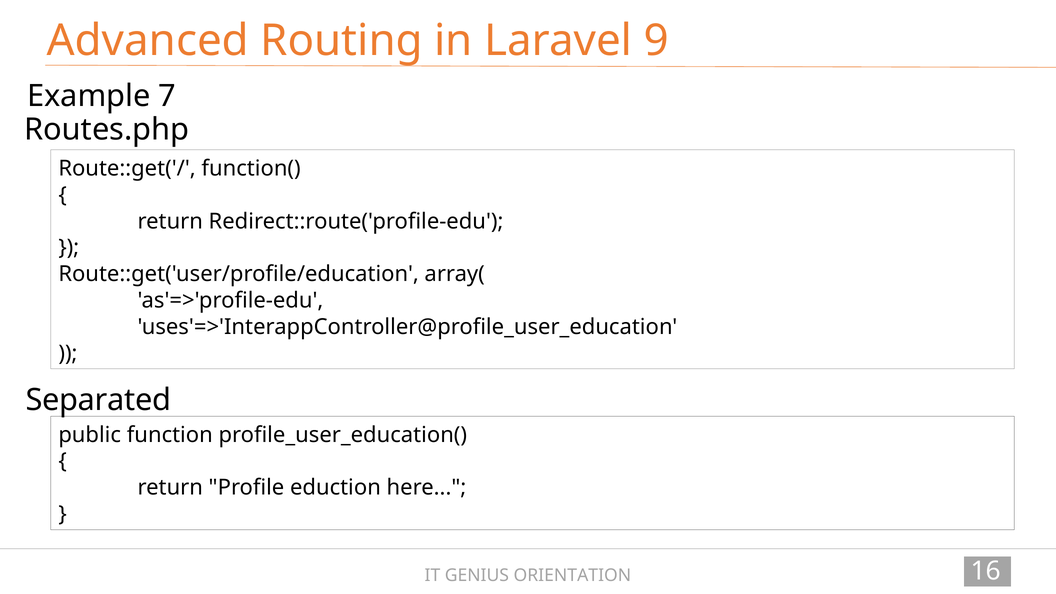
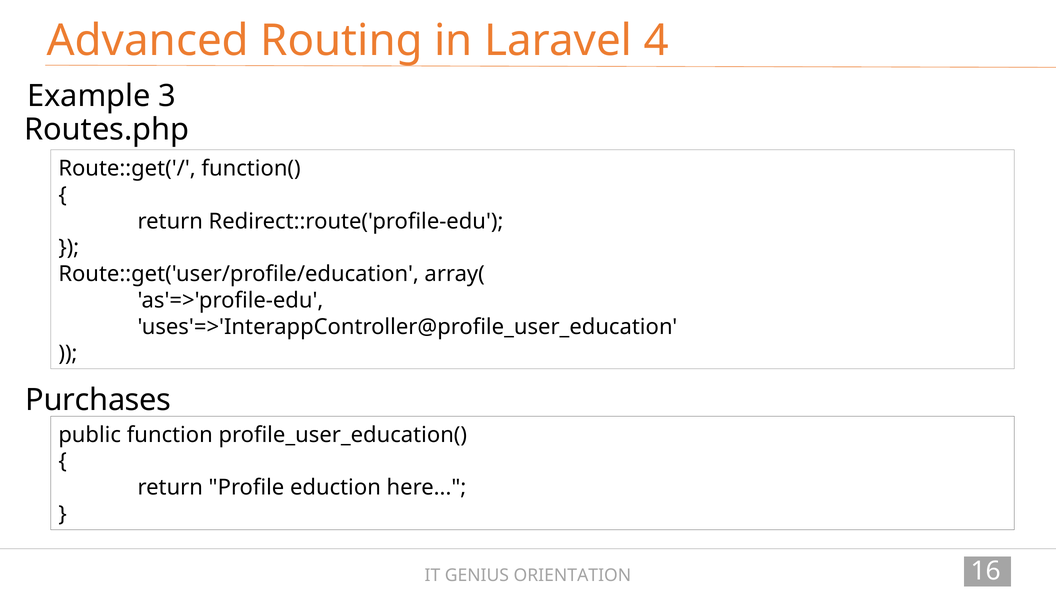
9: 9 -> 4
Example 7: 7 -> 3
Separated: Separated -> Purchases
